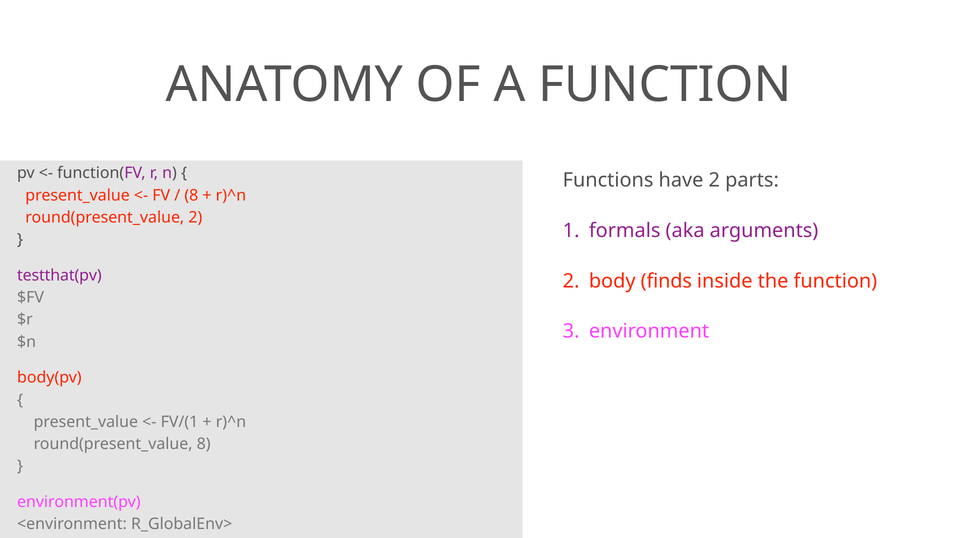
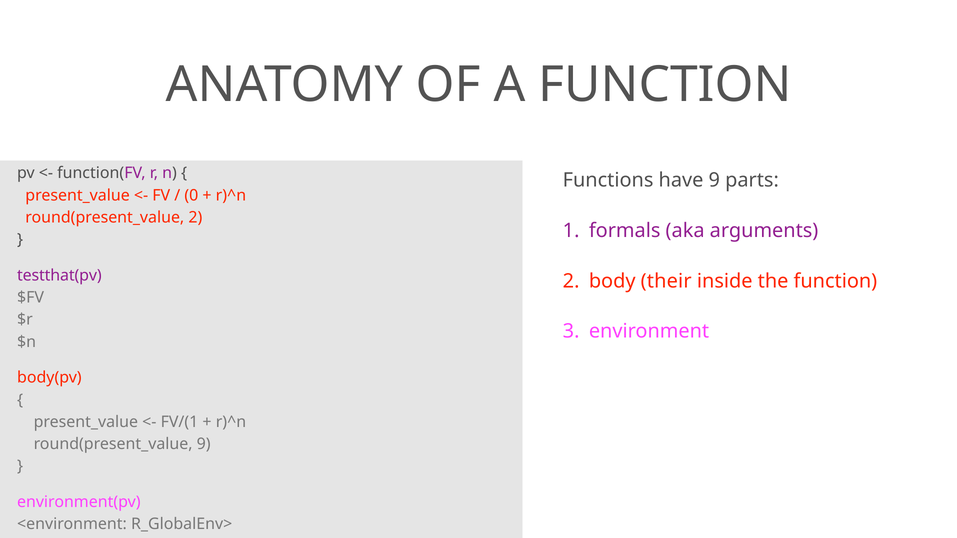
have 2: 2 -> 9
8 at (191, 195): 8 -> 0
finds: finds -> their
round(present_value 8: 8 -> 9
